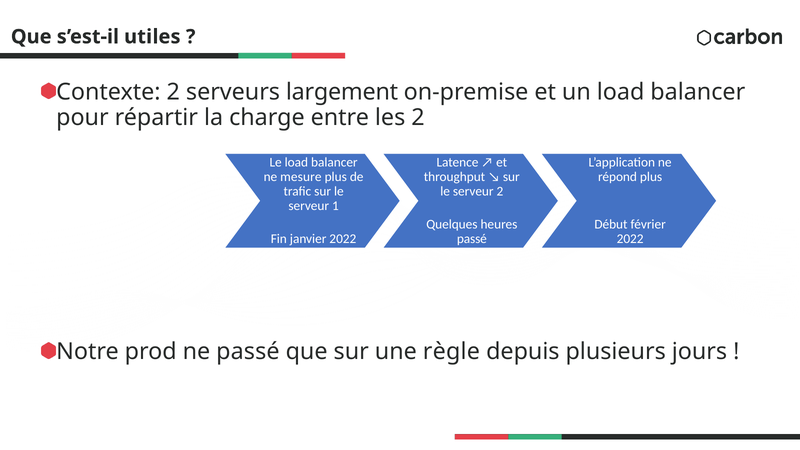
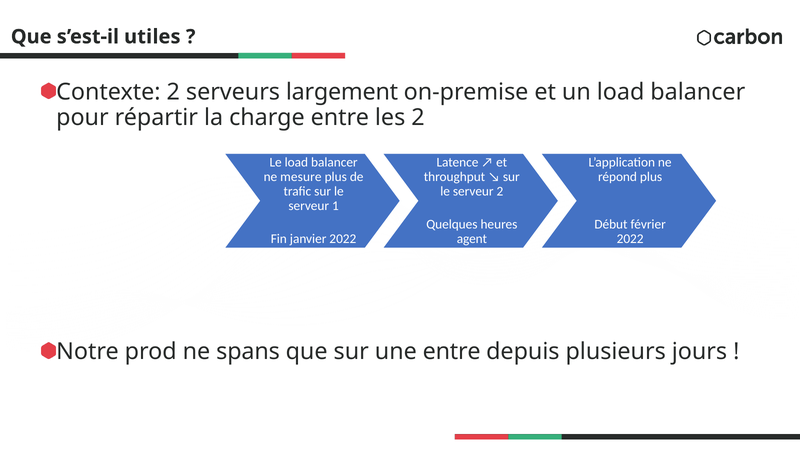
passé at (472, 239): passé -> agent
ne passé: passé -> spans
une règle: règle -> entre
